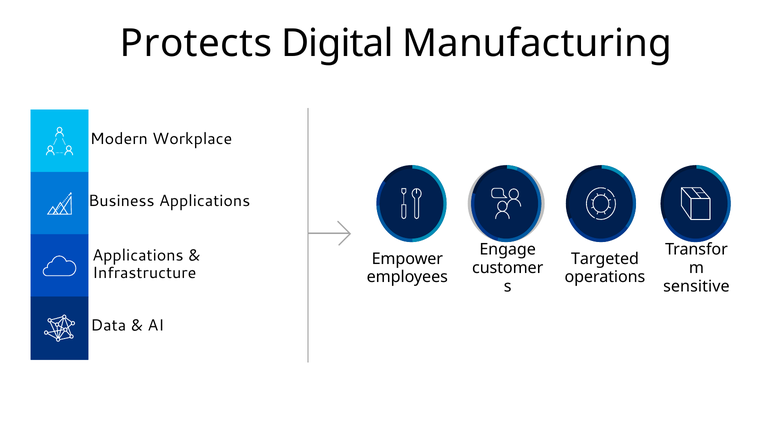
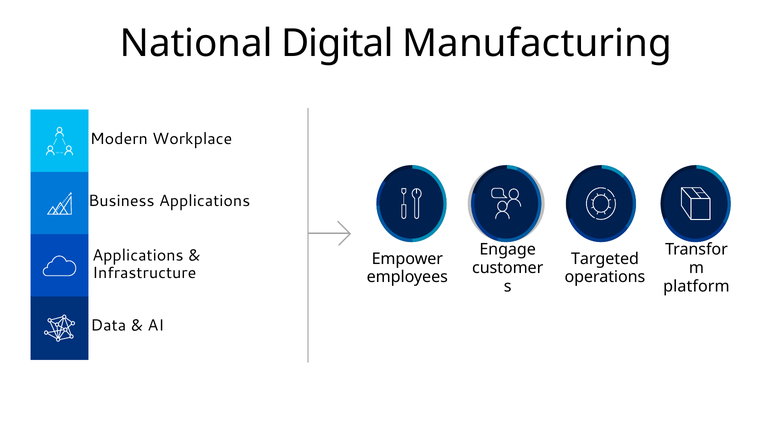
Protects: Protects -> National
sensitive: sensitive -> platform
